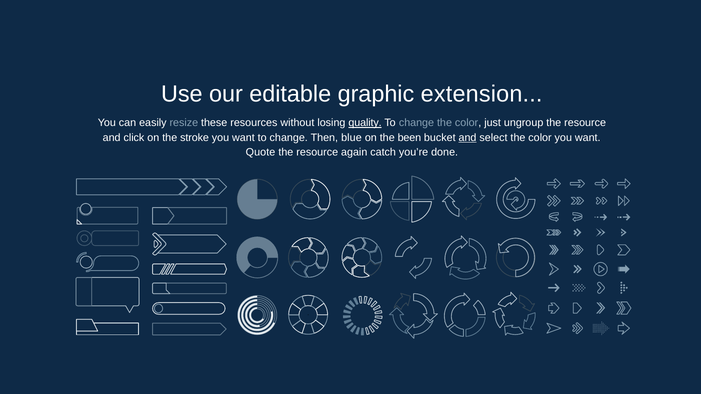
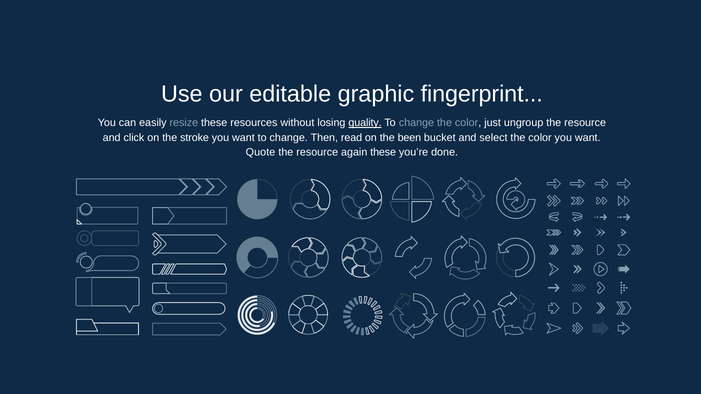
extension: extension -> fingerprint
blue: blue -> read
and at (468, 138) underline: present -> none
again catch: catch -> these
